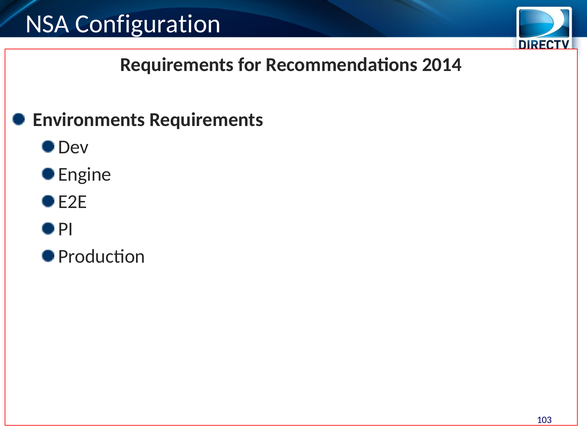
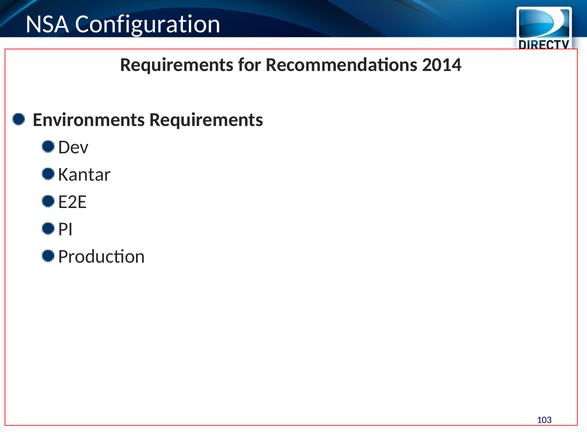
Engine: Engine -> Kantar
